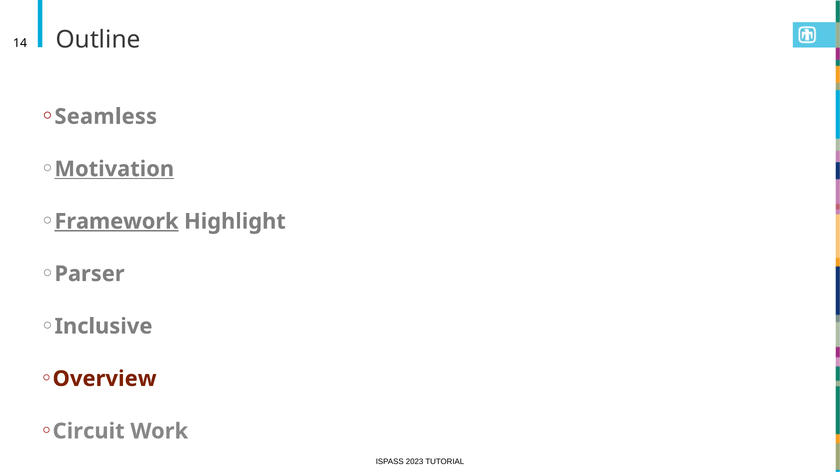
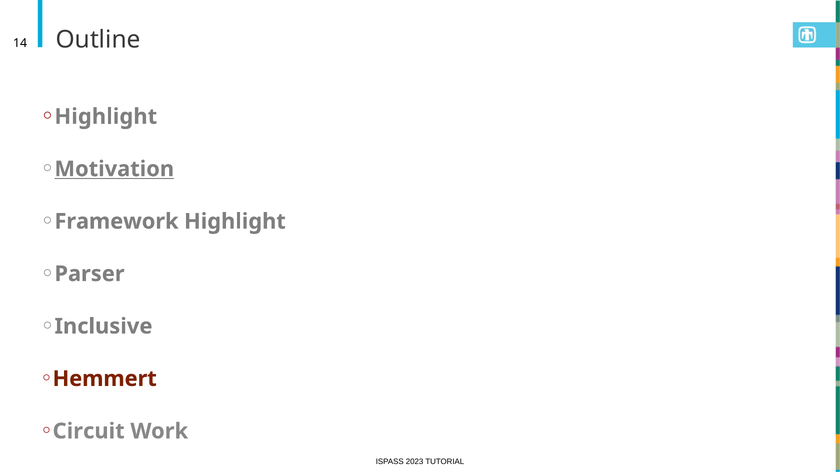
Seamless at (106, 117): Seamless -> Highlight
Framework underline: present -> none
Overview: Overview -> Hemmert
